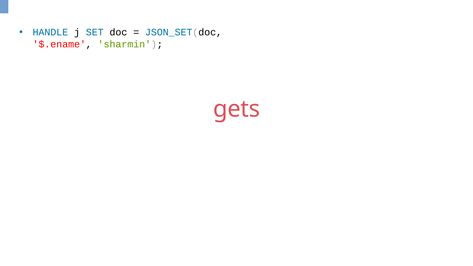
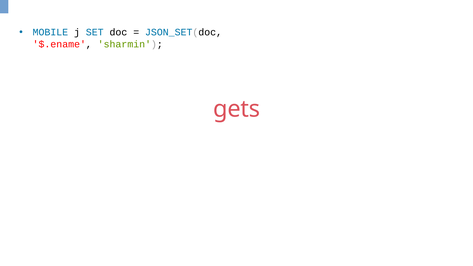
HANDLE: HANDLE -> MOBILE
